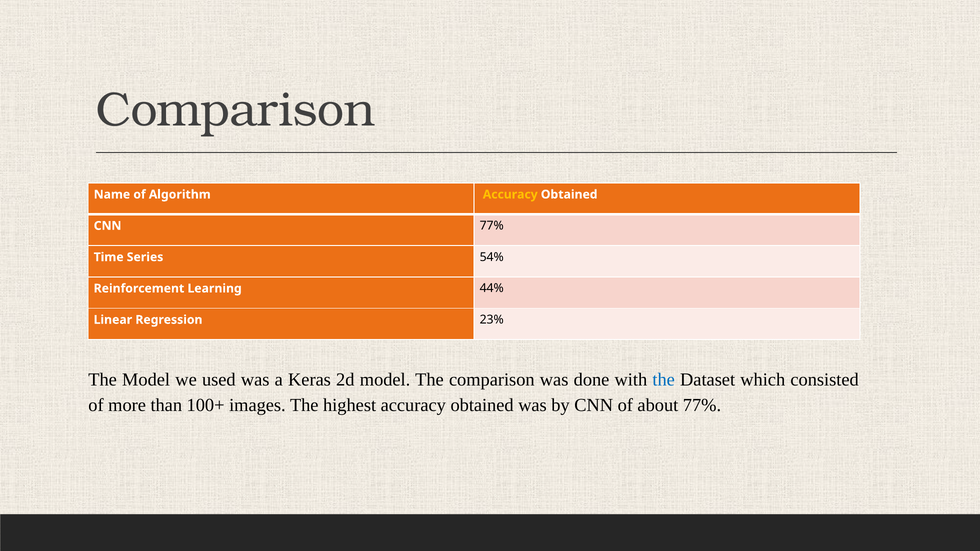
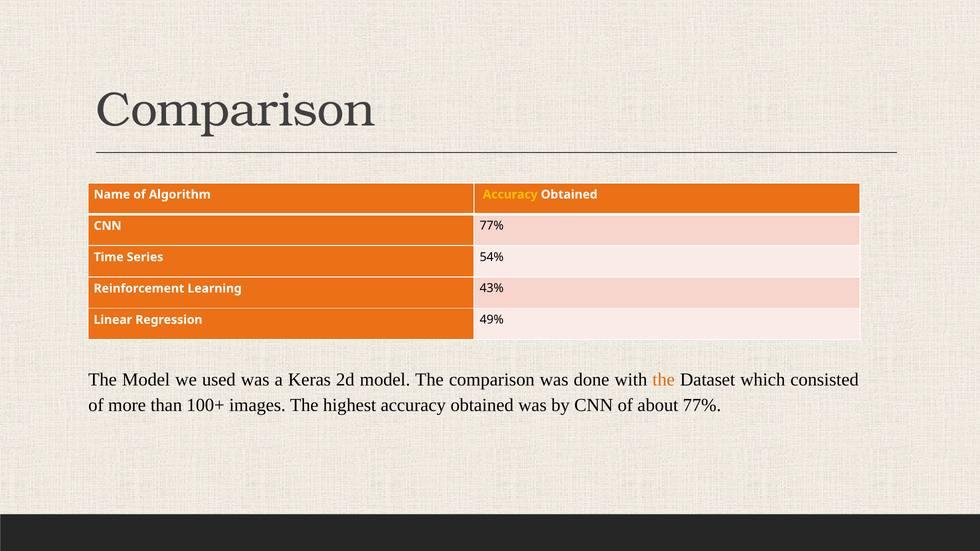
44%: 44% -> 43%
23%: 23% -> 49%
the at (664, 380) colour: blue -> orange
